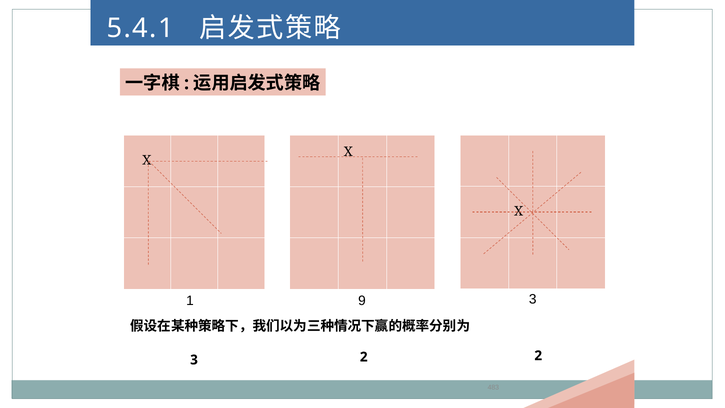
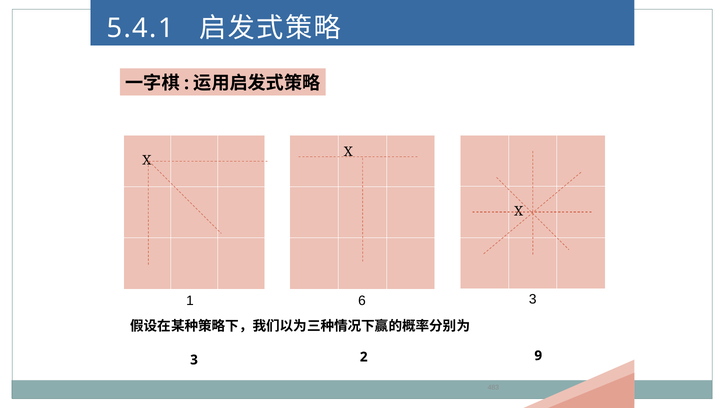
9: 9 -> 6
2 2: 2 -> 9
